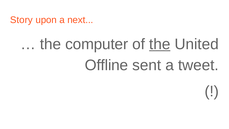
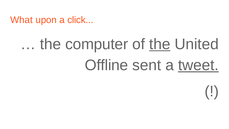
Story: Story -> What
next: next -> click
tweet underline: none -> present
